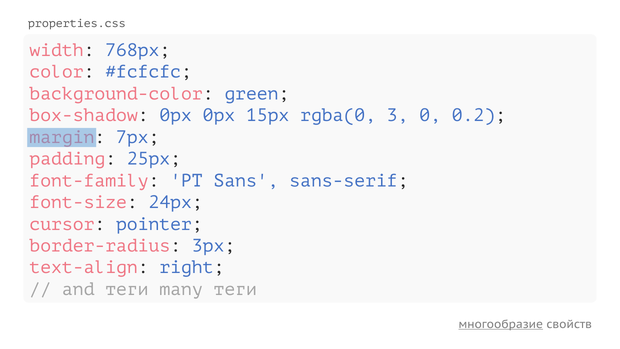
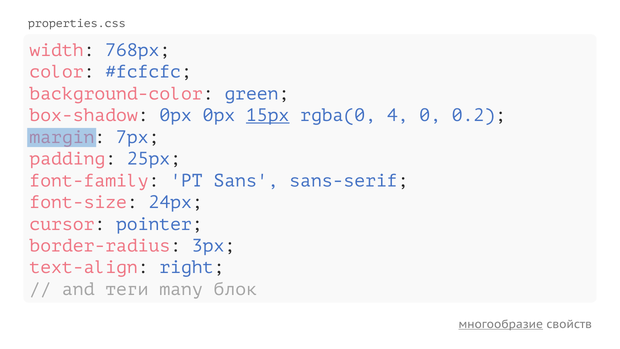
15px underline: none -> present
3: 3 -> 4
many теги: теги -> блок
